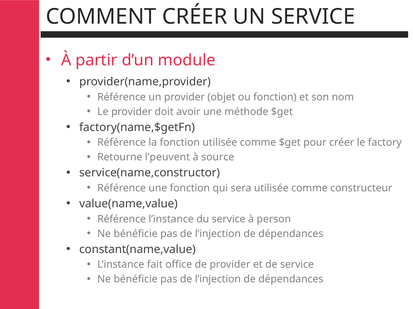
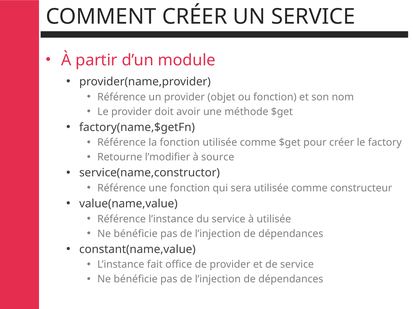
l’peuvent: l’peuvent -> l’modifier
à person: person -> utilisée
